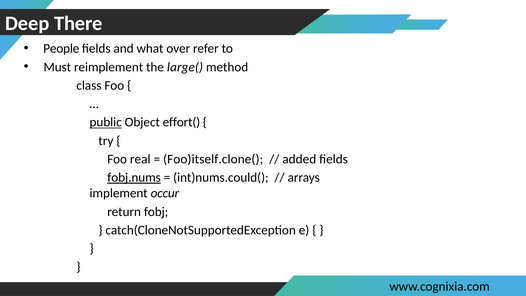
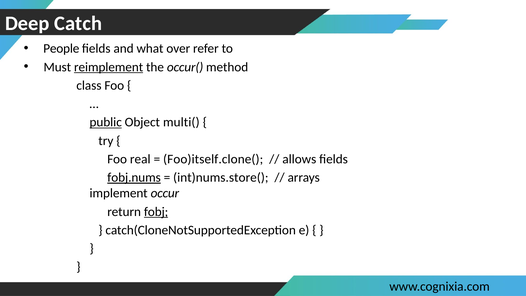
There: There -> Catch
reimplement underline: none -> present
large(: large( -> occur(
effort(: effort( -> multi(
added: added -> allows
int)nums.could(: int)nums.could( -> int)nums.store(
fobj underline: none -> present
